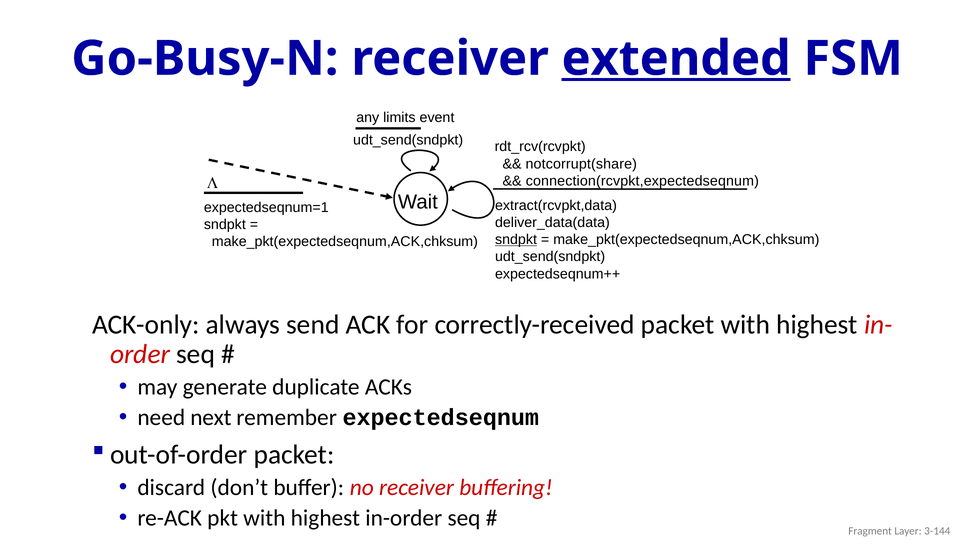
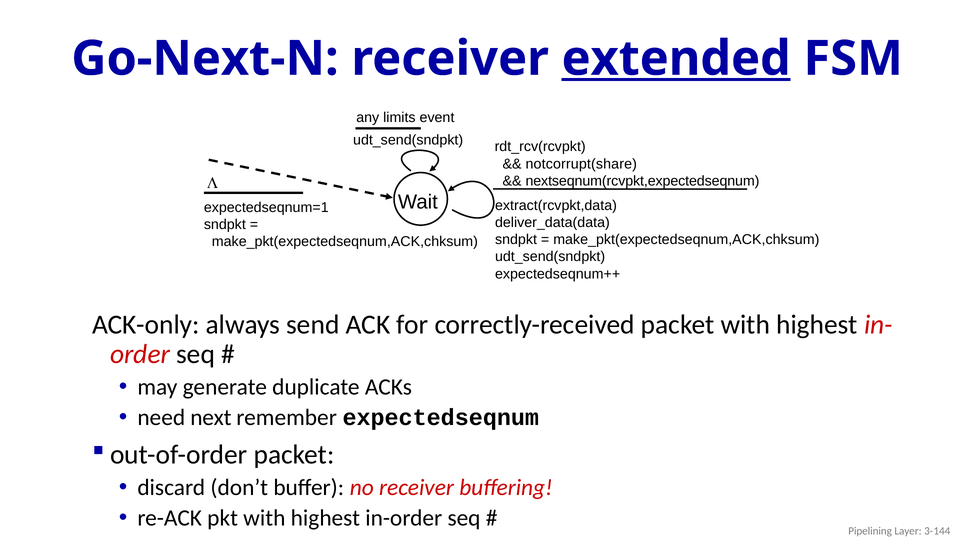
Go-Busy-N: Go-Busy-N -> Go-Next-N
connection(rcvpkt,expectedseqnum: connection(rcvpkt,expectedseqnum -> nextseqnum(rcvpkt,expectedseqnum
sndpkt at (516, 240) underline: present -> none
Fragment: Fragment -> Pipelining
